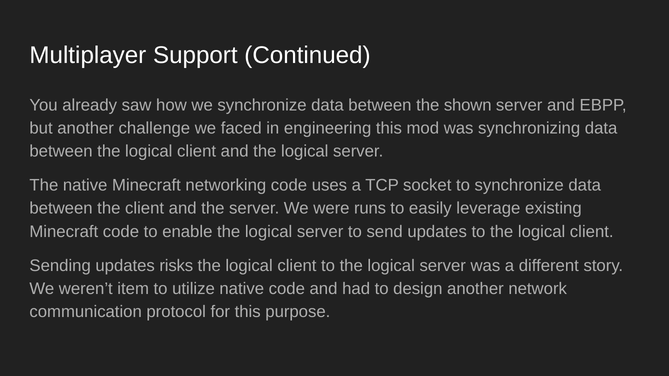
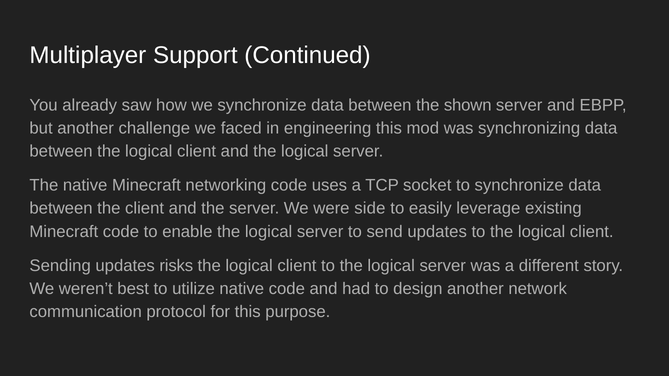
runs: runs -> side
item: item -> best
